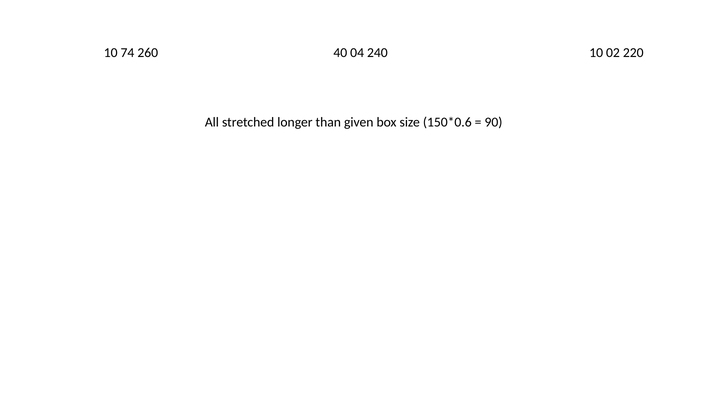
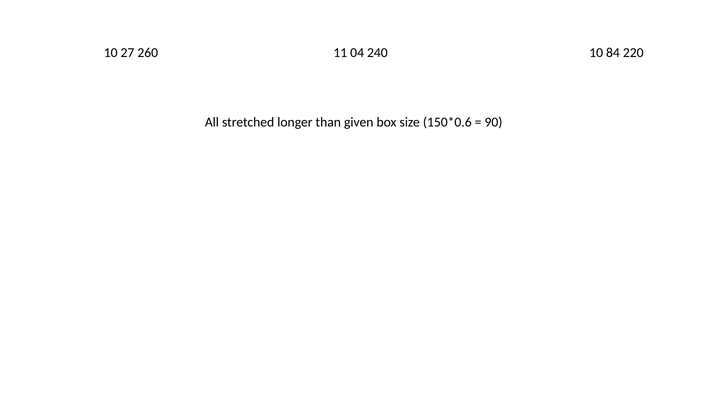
74: 74 -> 27
40: 40 -> 11
02: 02 -> 84
